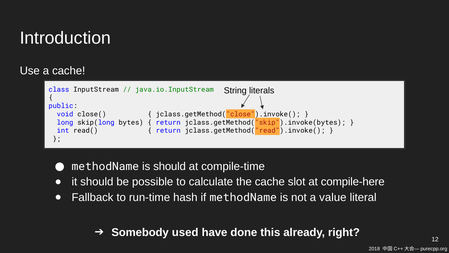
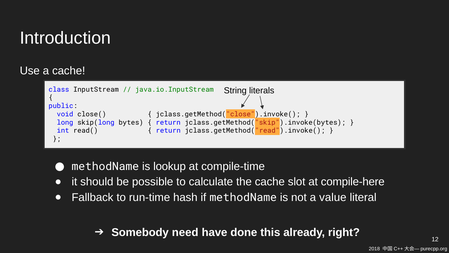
is should: should -> lookup
used: used -> need
